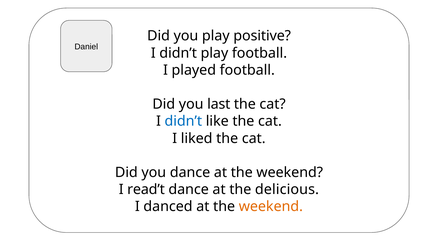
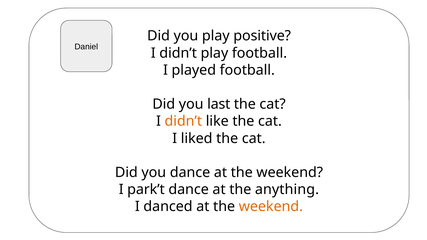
didn’t at (183, 121) colour: blue -> orange
read’t: read’t -> park’t
delicious: delicious -> anything
